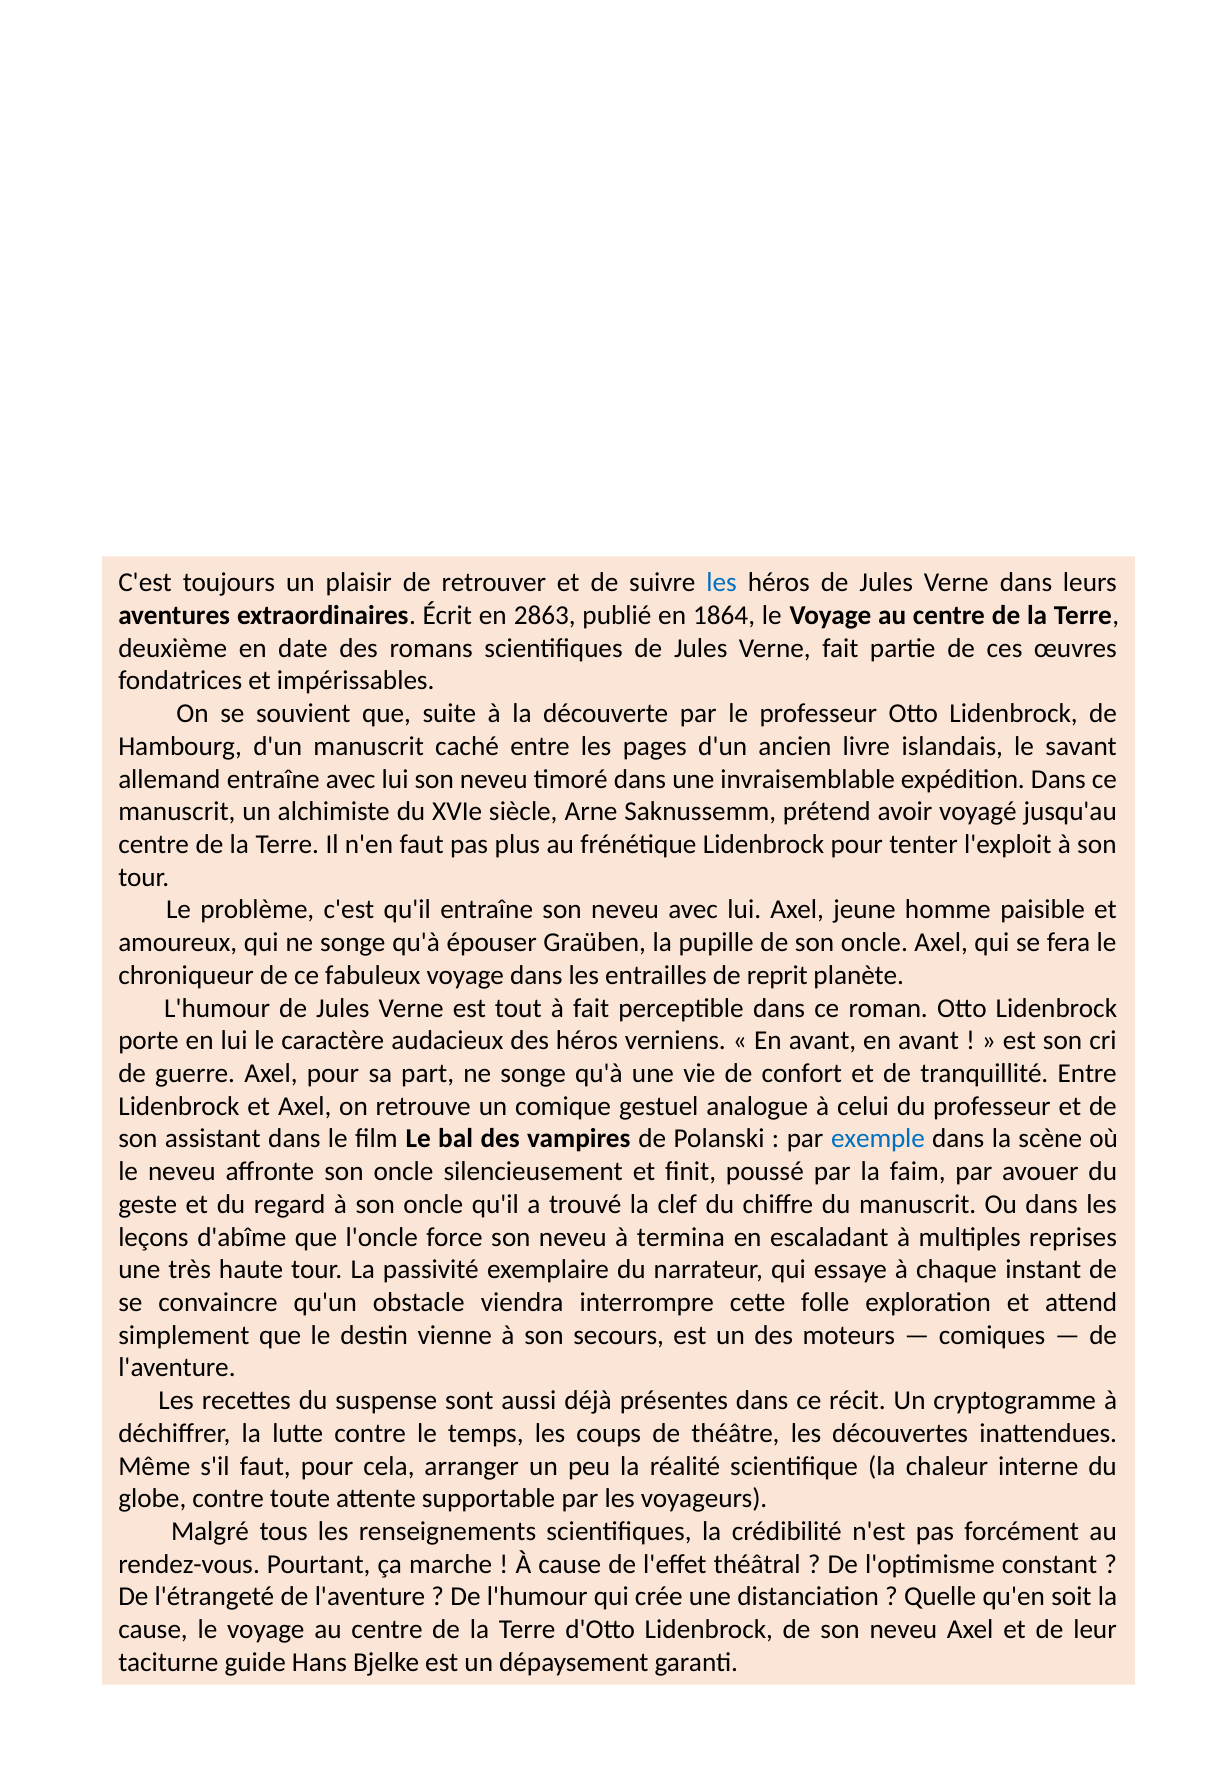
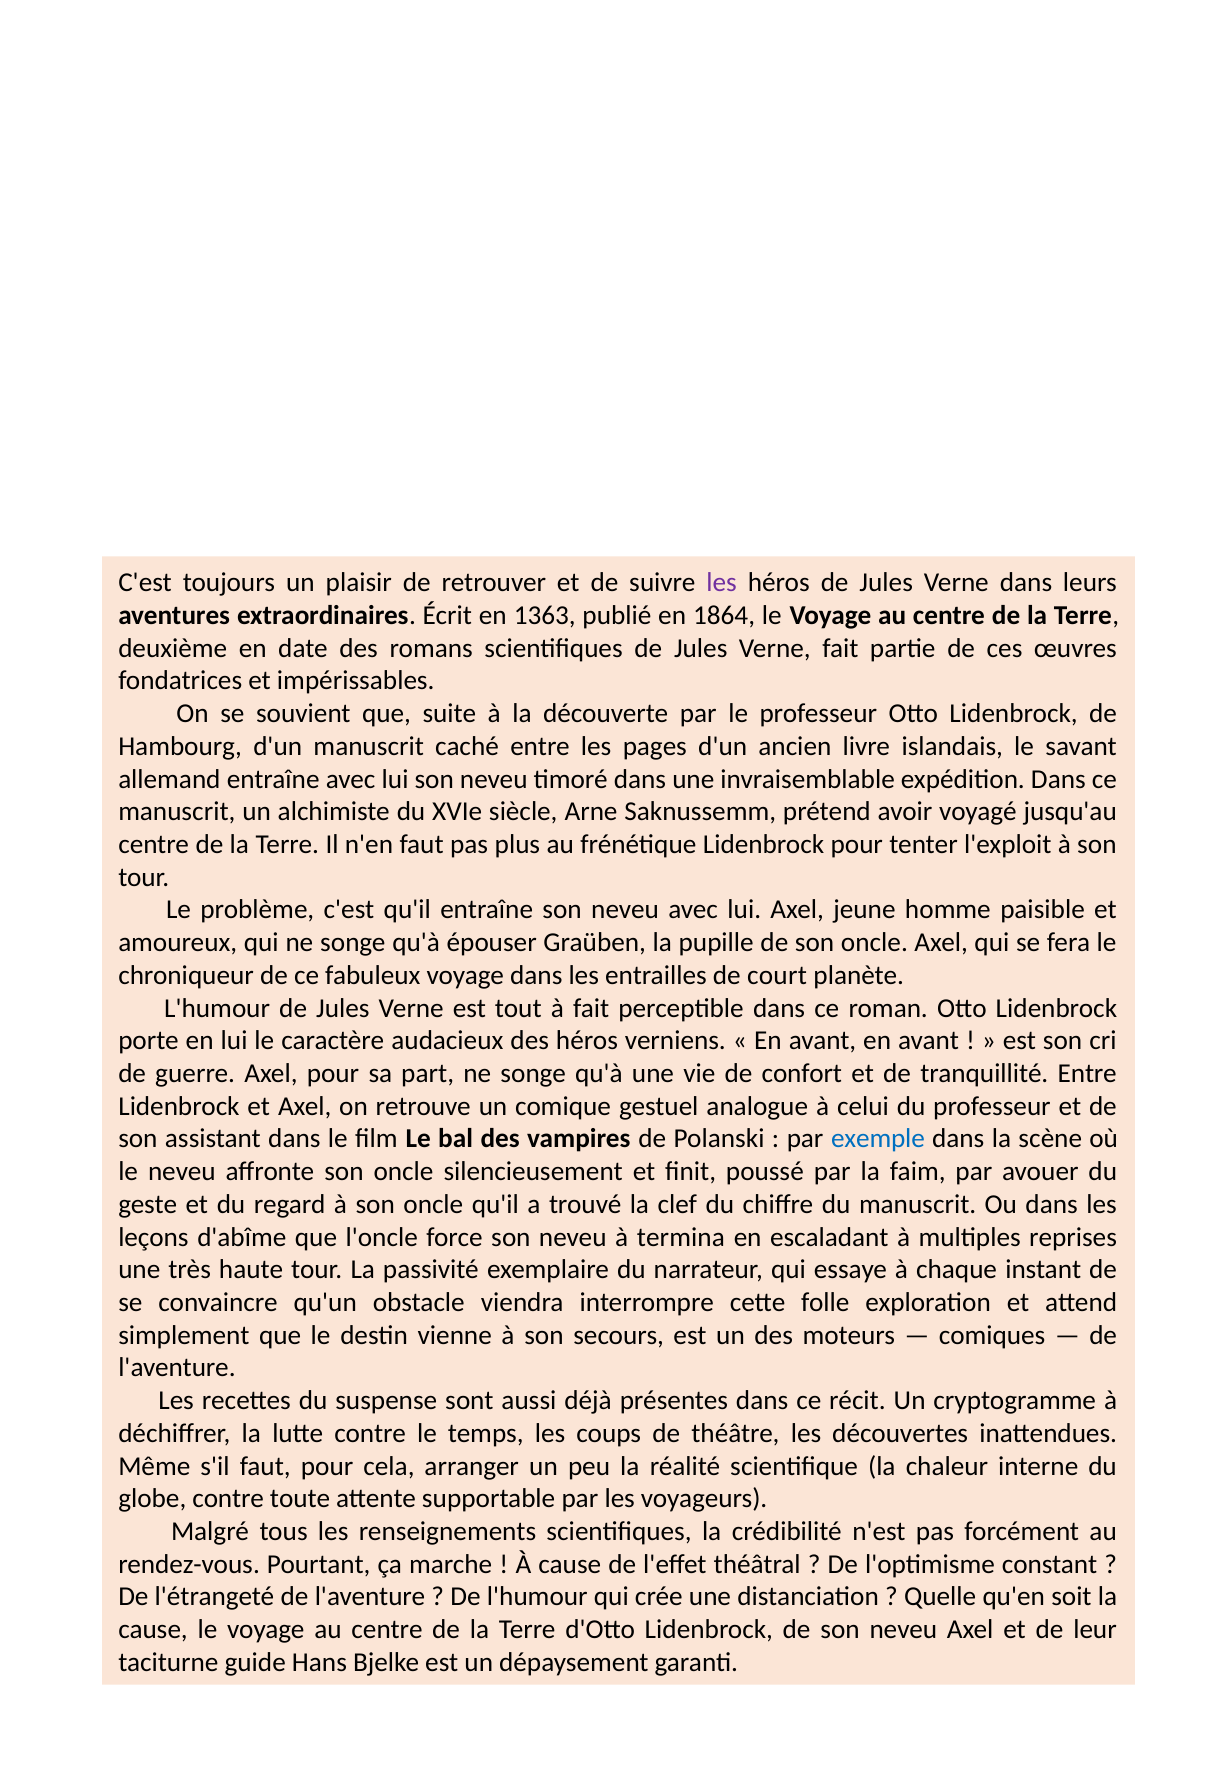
les at (722, 583) colour: blue -> purple
2863: 2863 -> 1363
reprit: reprit -> court
